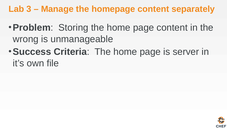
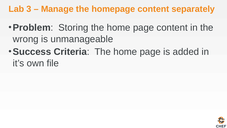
server: server -> added
